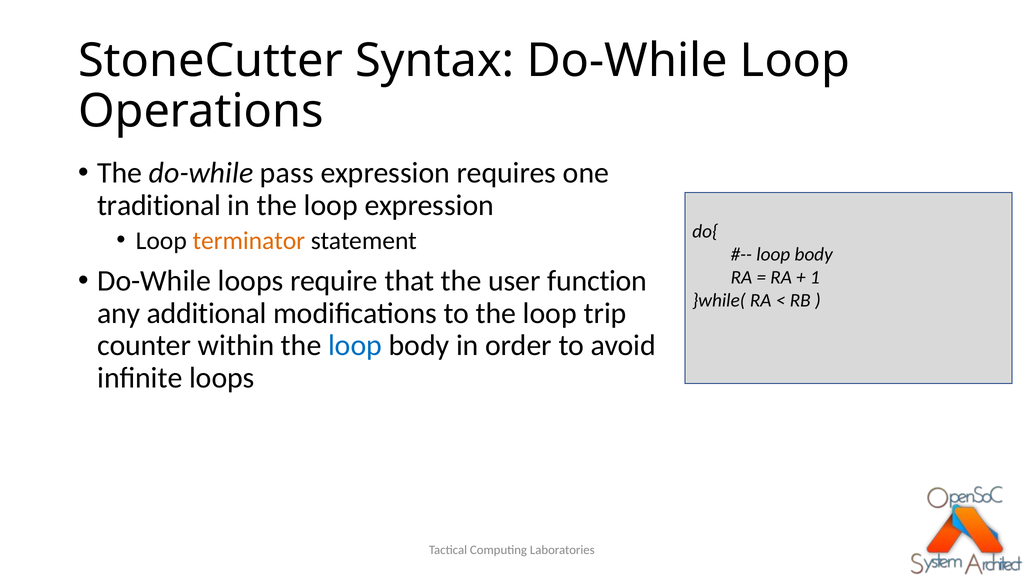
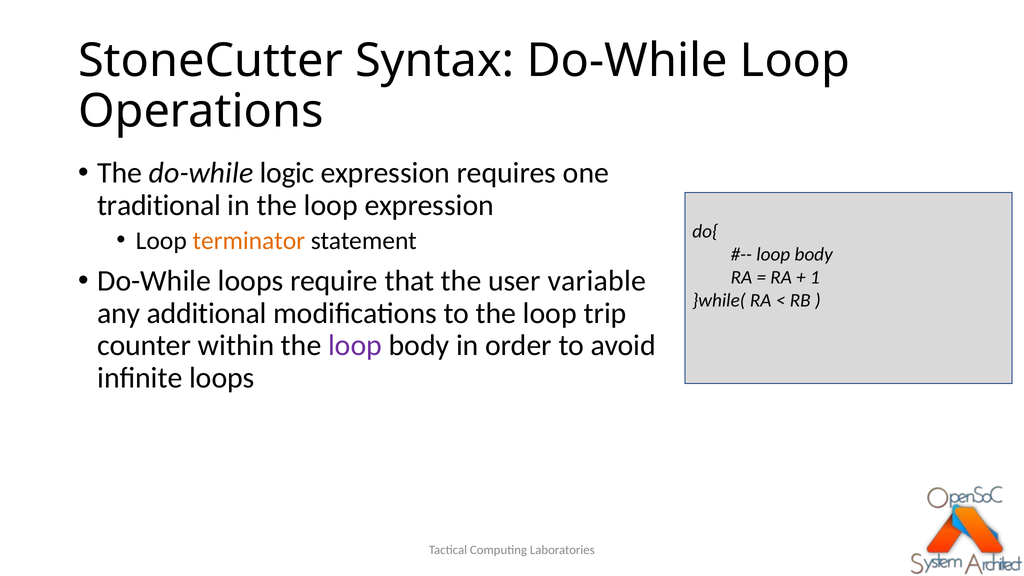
pass: pass -> logic
function: function -> variable
loop at (355, 346) colour: blue -> purple
